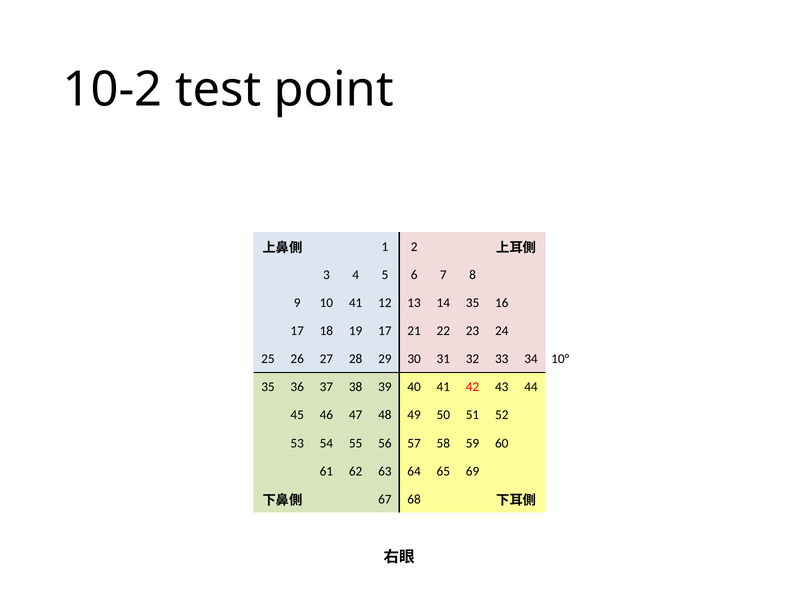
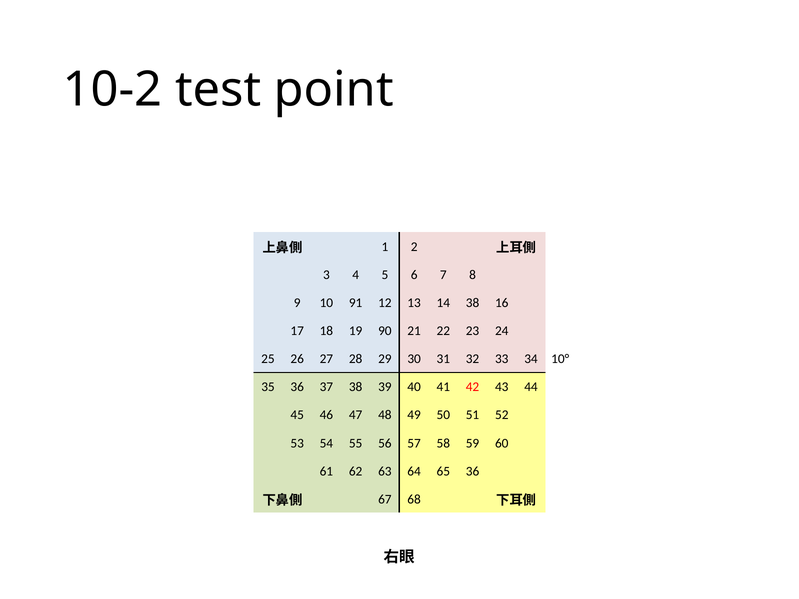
10 41: 41 -> 91
14 35: 35 -> 38
19 17: 17 -> 90
65 69: 69 -> 36
